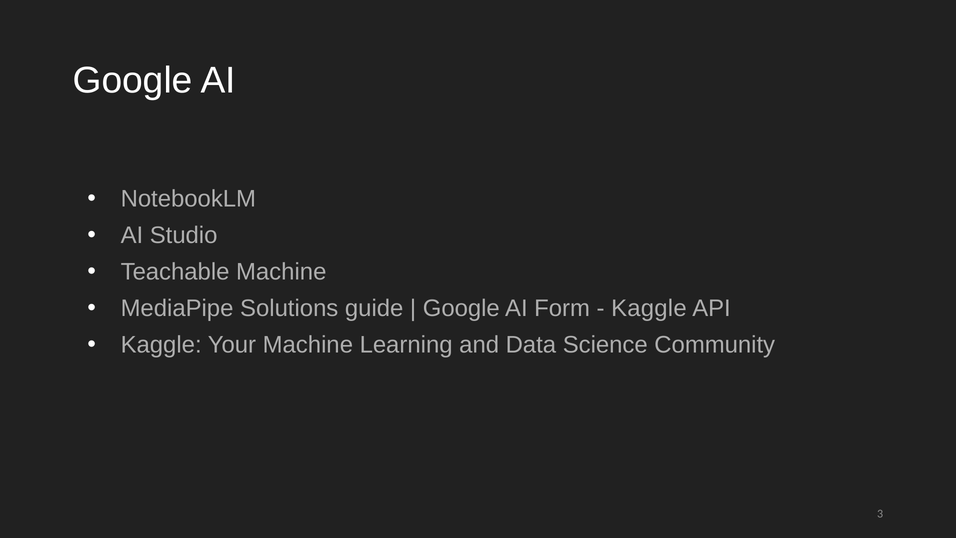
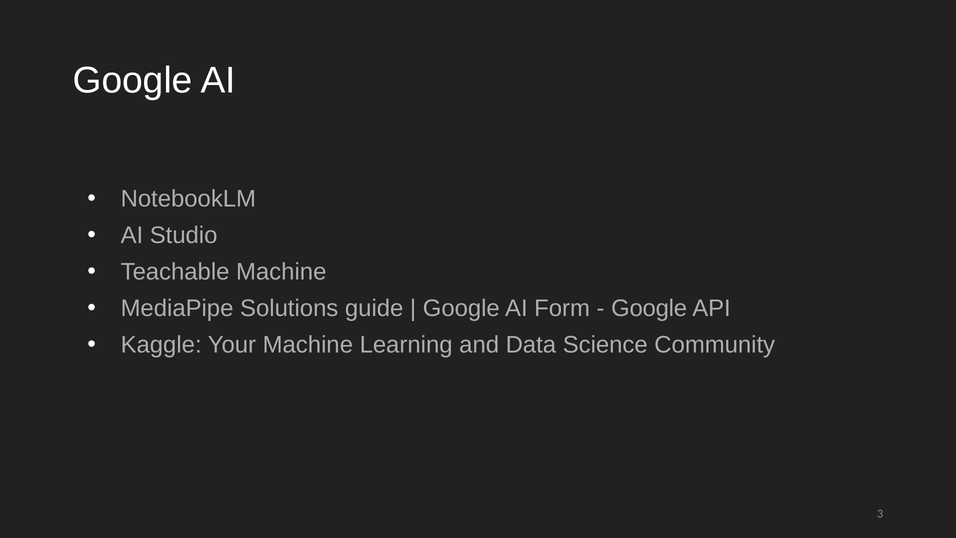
Kaggle at (649, 308): Kaggle -> Google
